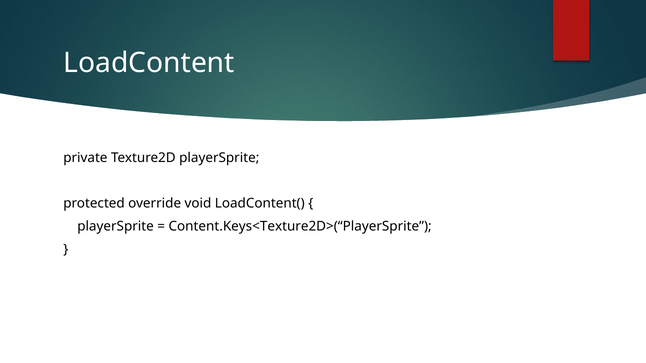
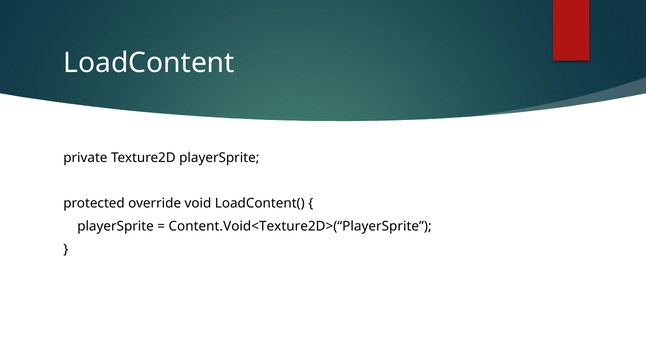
Content.Keys<Texture2D>(“PlayerSprite: Content.Keys<Texture2D>(“PlayerSprite -> Content.Void<Texture2D>(“PlayerSprite
